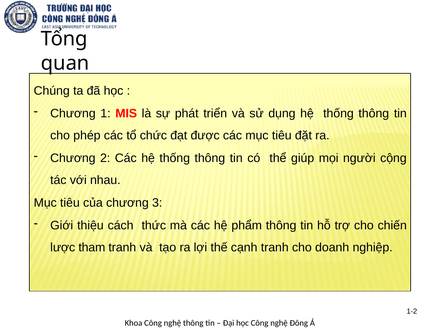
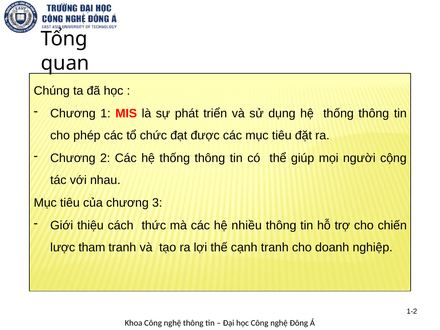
phẩm: phẩm -> nhiều
